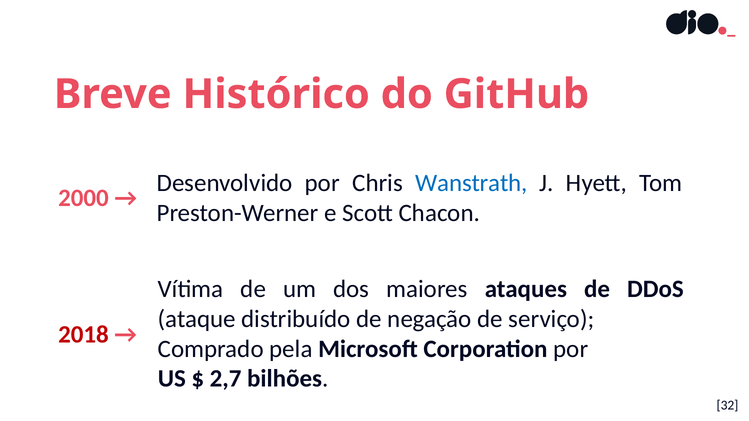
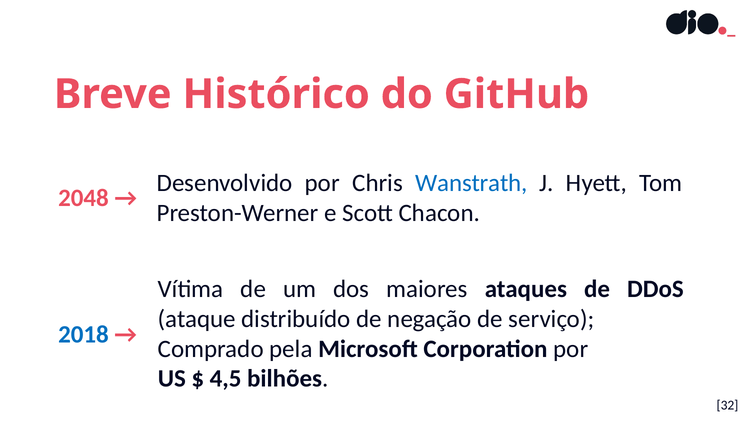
2000: 2000 -> 2048
2018 colour: red -> blue
2,7: 2,7 -> 4,5
